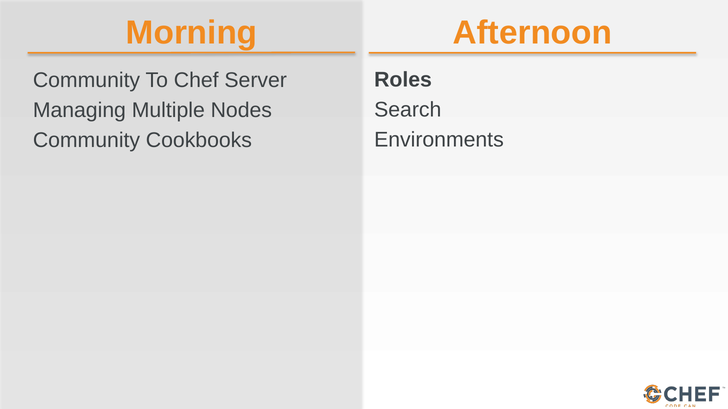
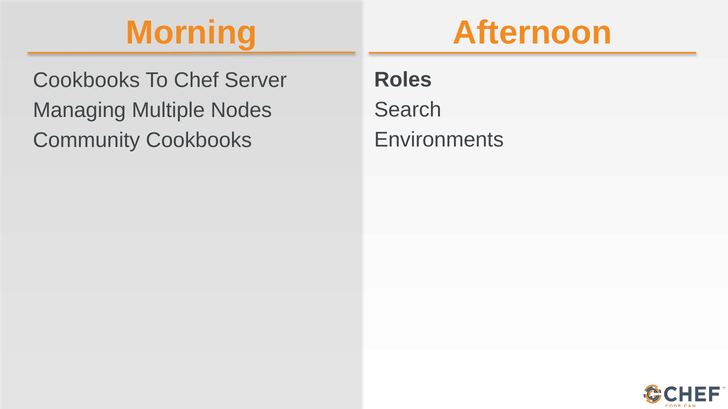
Community at (87, 81): Community -> Cookbooks
